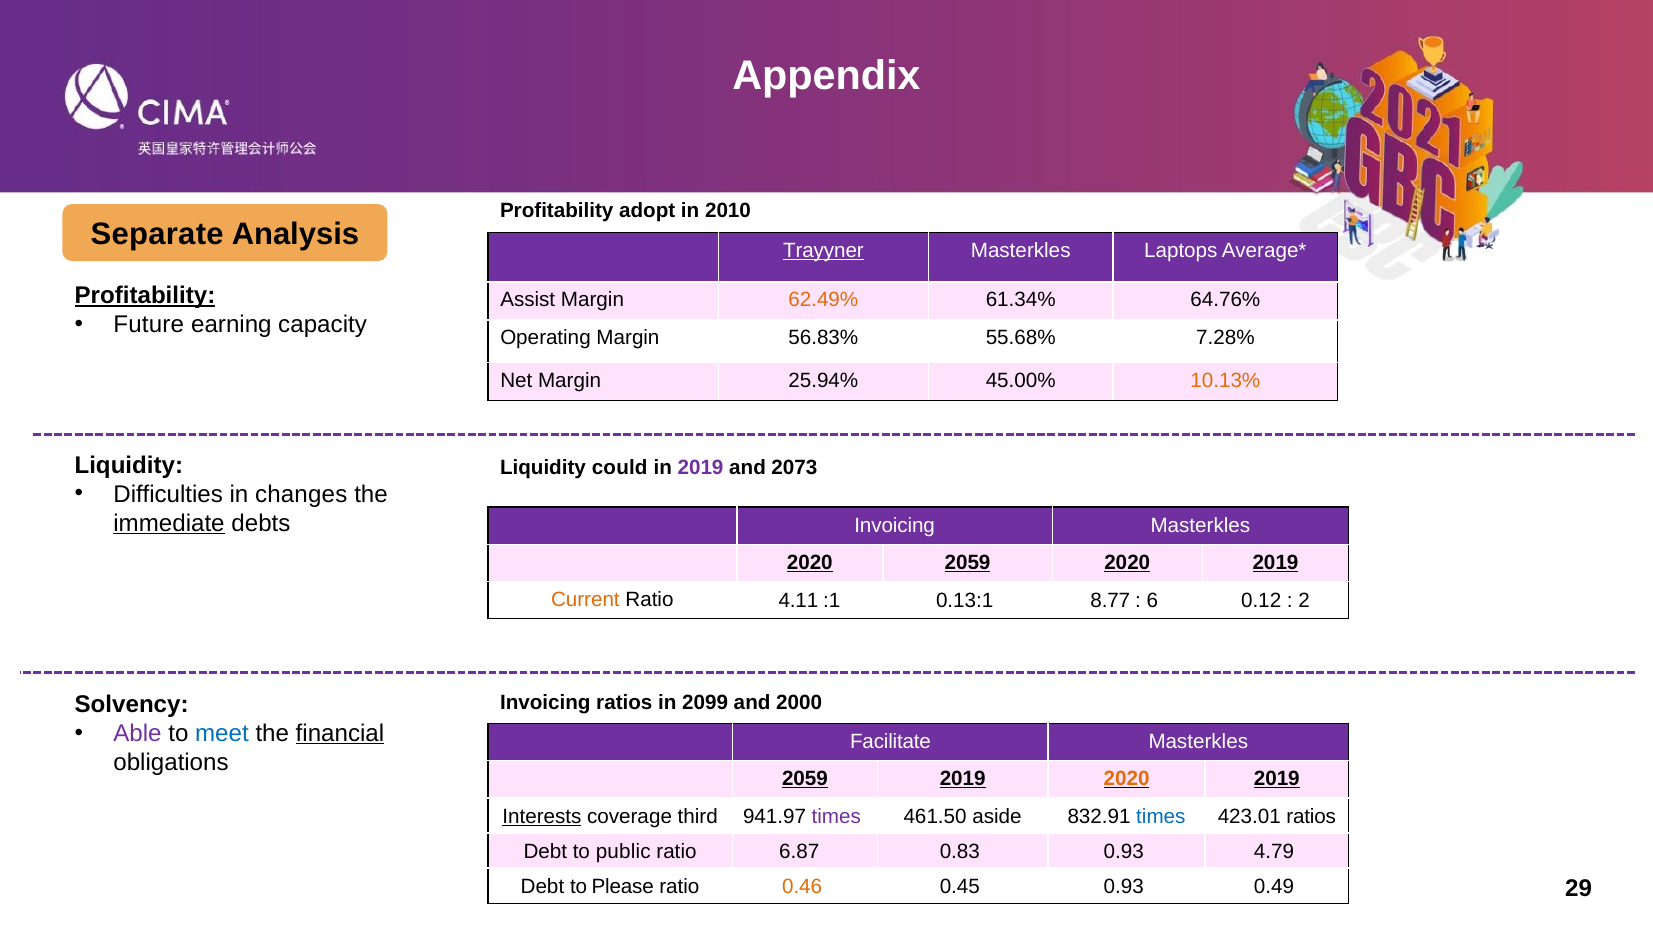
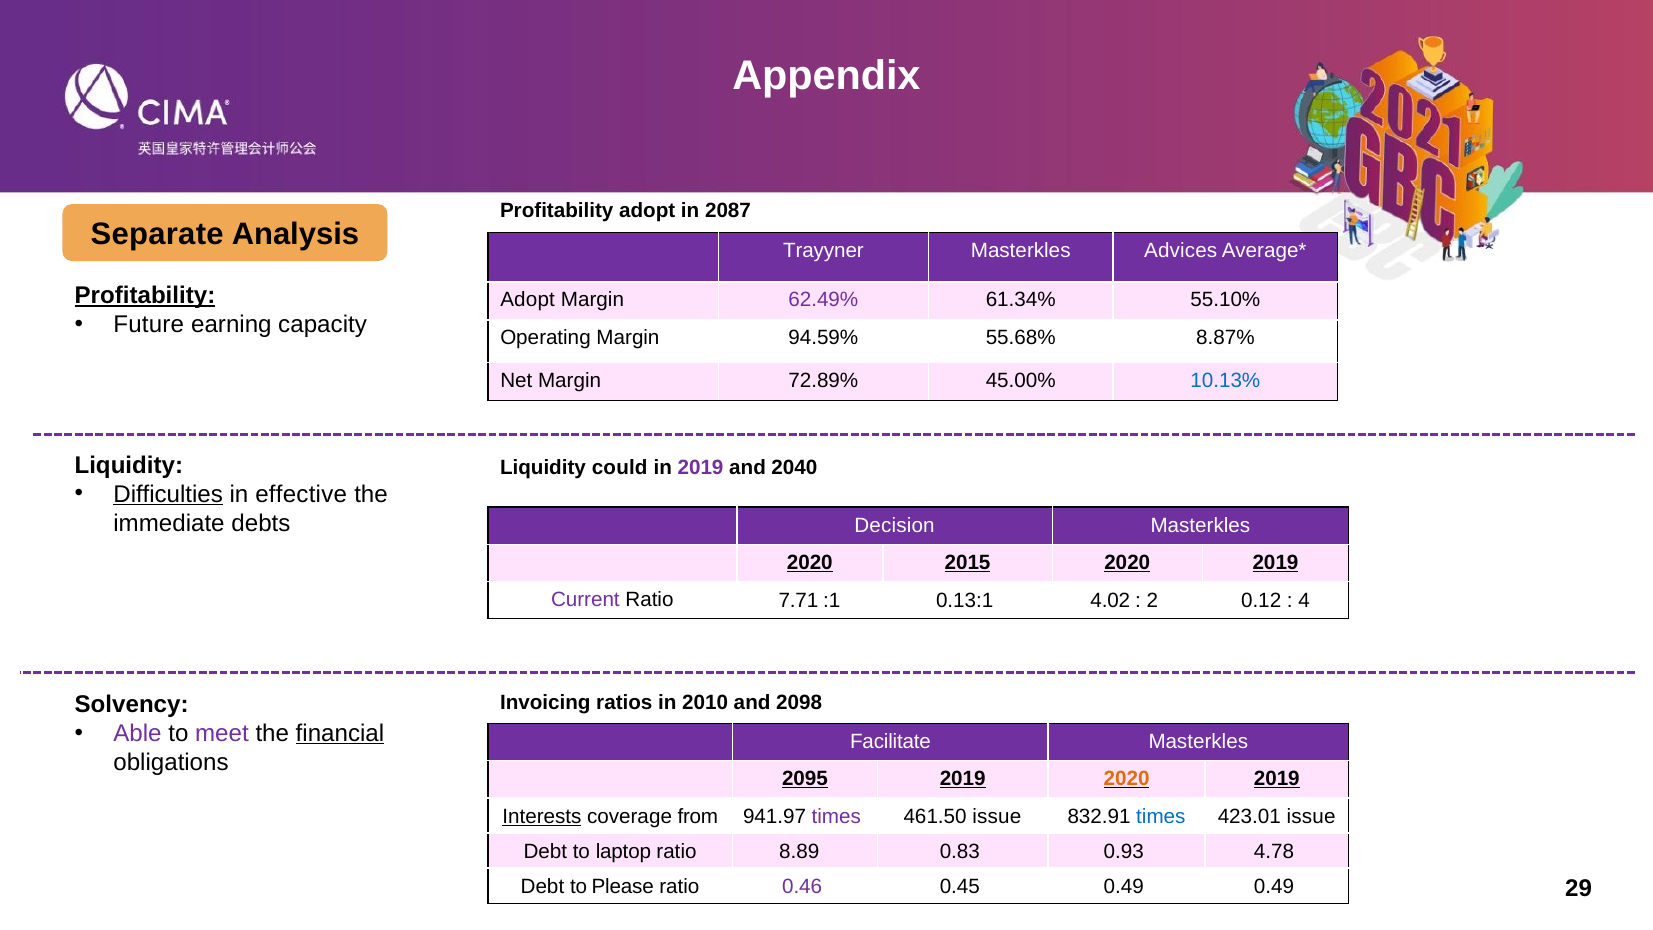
2010: 2010 -> 2087
Trayyner underline: present -> none
Laptops: Laptops -> Advices
Assist at (528, 300): Assist -> Adopt
62.49% colour: orange -> purple
64.76%: 64.76% -> 55.10%
56.83%: 56.83% -> 94.59%
7.28%: 7.28% -> 8.87%
25.94%: 25.94% -> 72.89%
10.13% colour: orange -> blue
2073: 2073 -> 2040
Difficulties underline: none -> present
changes: changes -> effective
immediate underline: present -> none
debts Invoicing: Invoicing -> Decision
2020 2059: 2059 -> 2015
Current colour: orange -> purple
4.11: 4.11 -> 7.71
8.77: 8.77 -> 4.02
6: 6 -> 2
2: 2 -> 4
2099: 2099 -> 2010
2000: 2000 -> 2098
meet colour: blue -> purple
2059 at (805, 779): 2059 -> 2095
third: third -> from
461.50 aside: aside -> issue
423.01 ratios: ratios -> issue
public: public -> laptop
6.87: 6.87 -> 8.89
4.79: 4.79 -> 4.78
0.46 colour: orange -> purple
0.45 0.93: 0.93 -> 0.49
